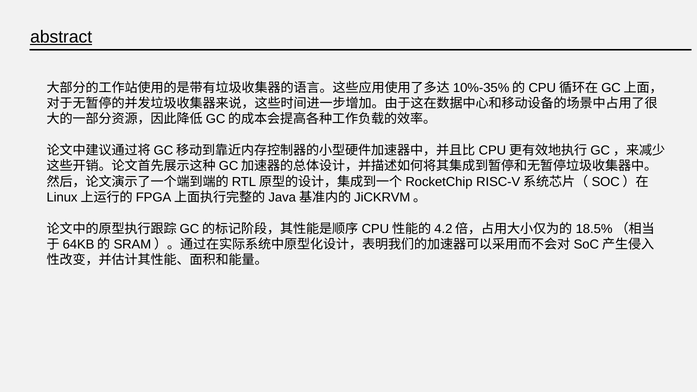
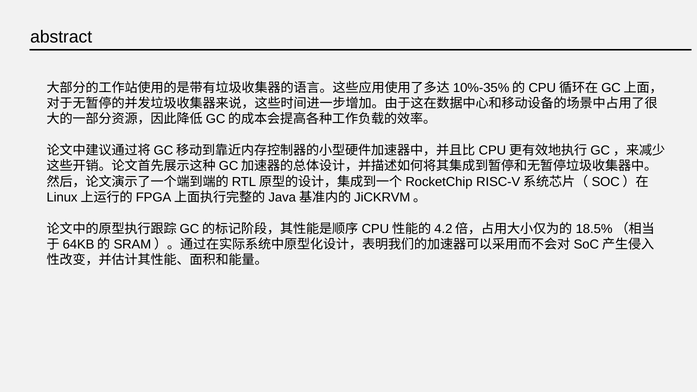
abstract underline: present -> none
